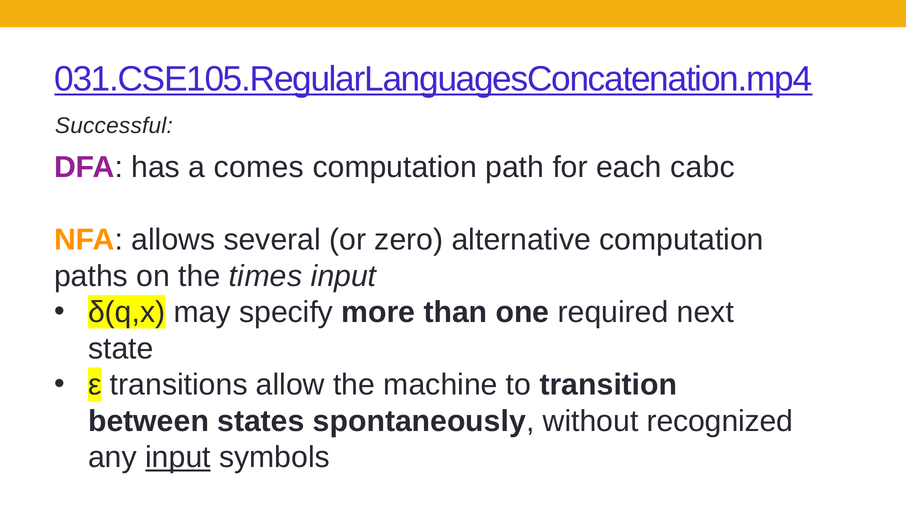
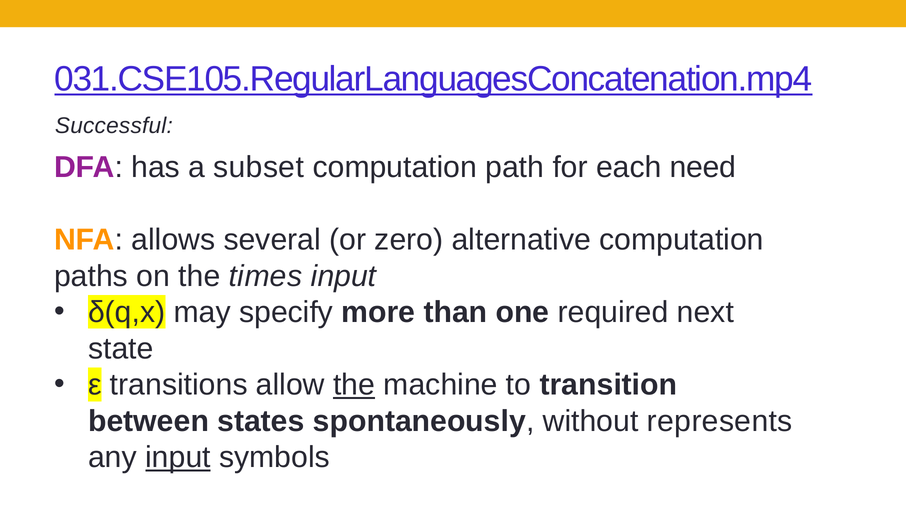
comes: comes -> subset
cabc: cabc -> need
the at (354, 385) underline: none -> present
recognized: recognized -> represents
